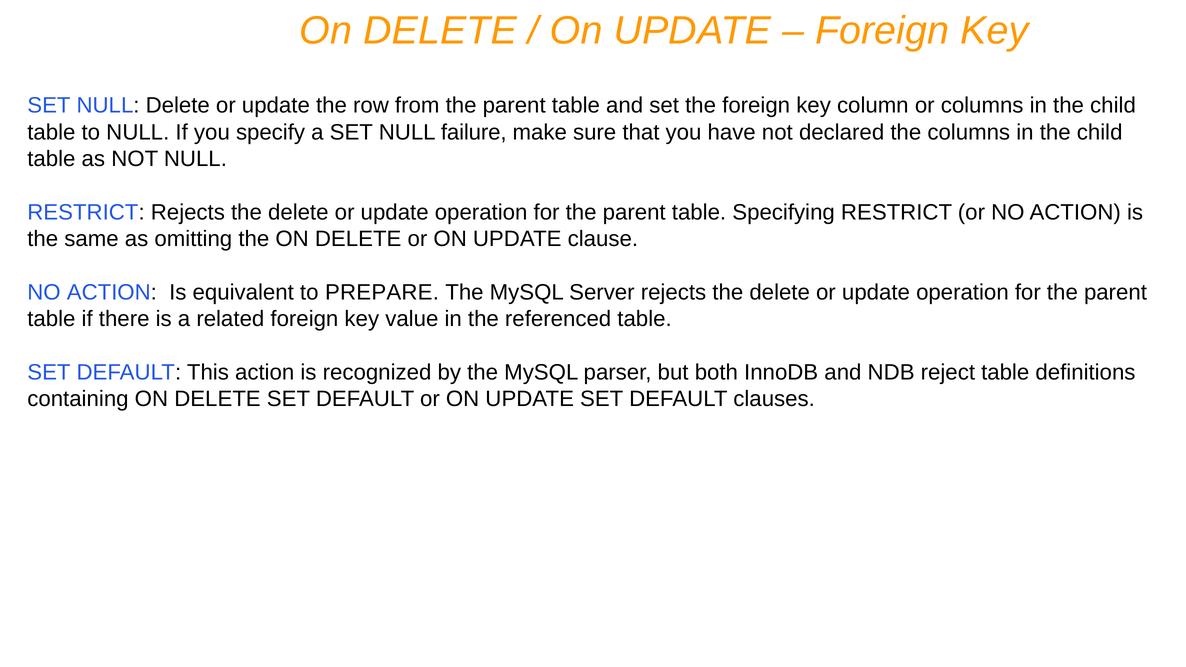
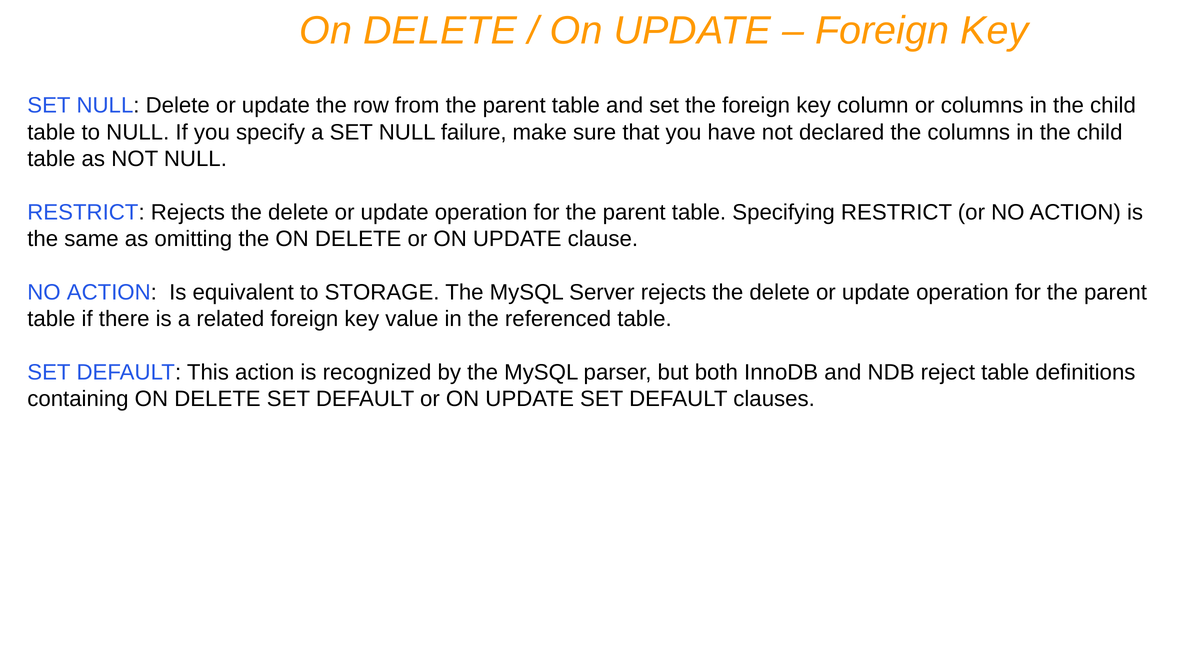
PREPARE: PREPARE -> STORAGE
